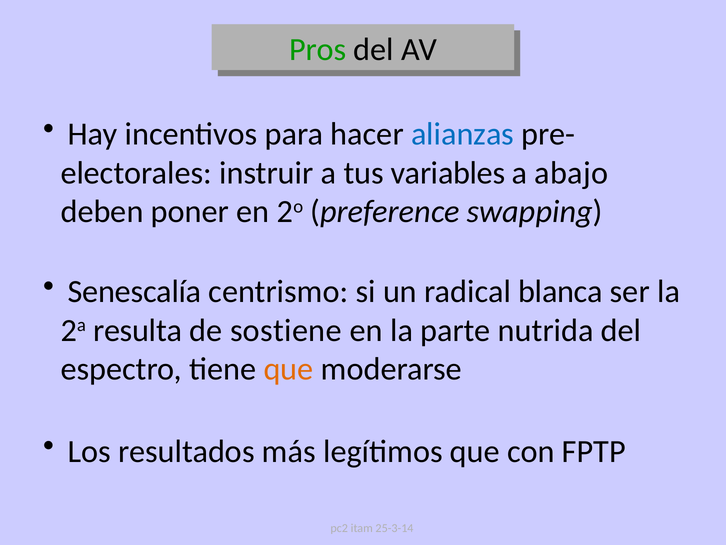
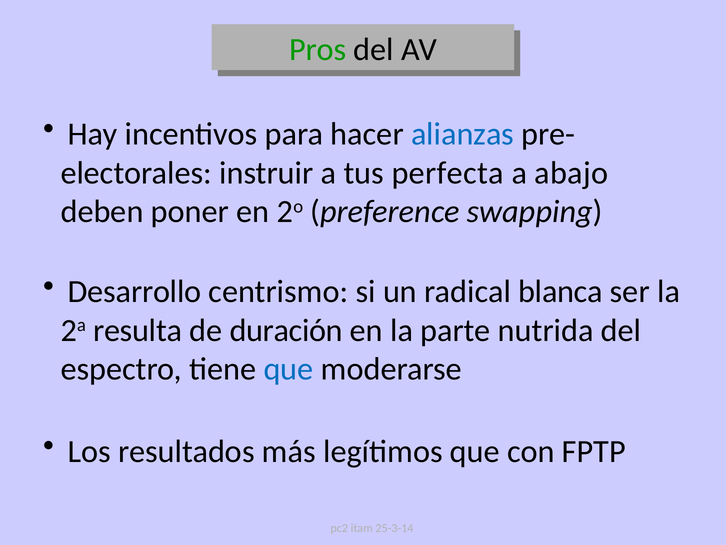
variables: variables -> perfecta
Senescalía: Senescalía -> Desarrollo
sostiene: sostiene -> duración
que at (288, 369) colour: orange -> blue
